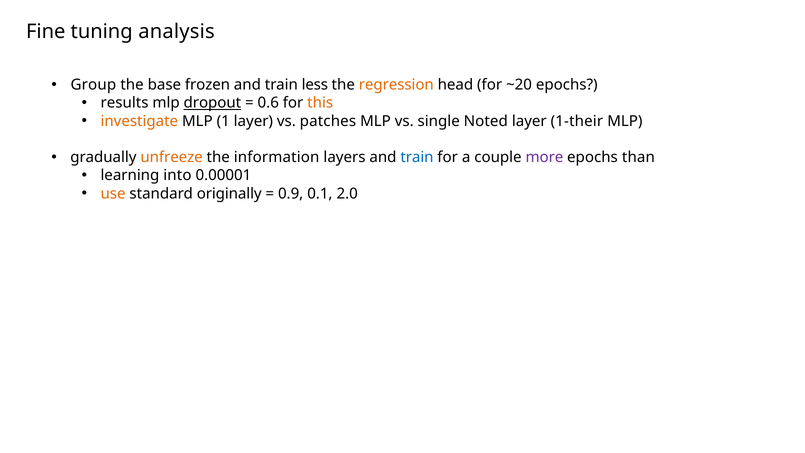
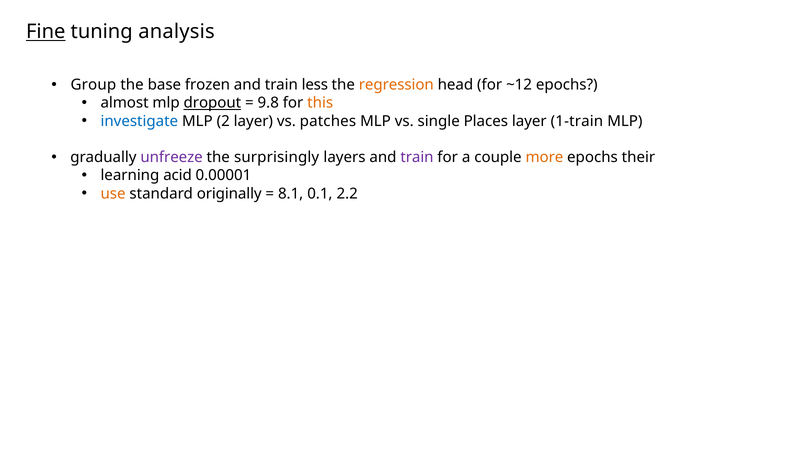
Fine underline: none -> present
~20: ~20 -> ~12
results: results -> almost
0.6: 0.6 -> 9.8
investigate colour: orange -> blue
1: 1 -> 2
Noted: Noted -> Places
1-their: 1-their -> 1-train
unfreeze colour: orange -> purple
information: information -> surprisingly
train at (417, 157) colour: blue -> purple
more colour: purple -> orange
than: than -> their
into: into -> acid
0.9: 0.9 -> 8.1
2.0: 2.0 -> 2.2
